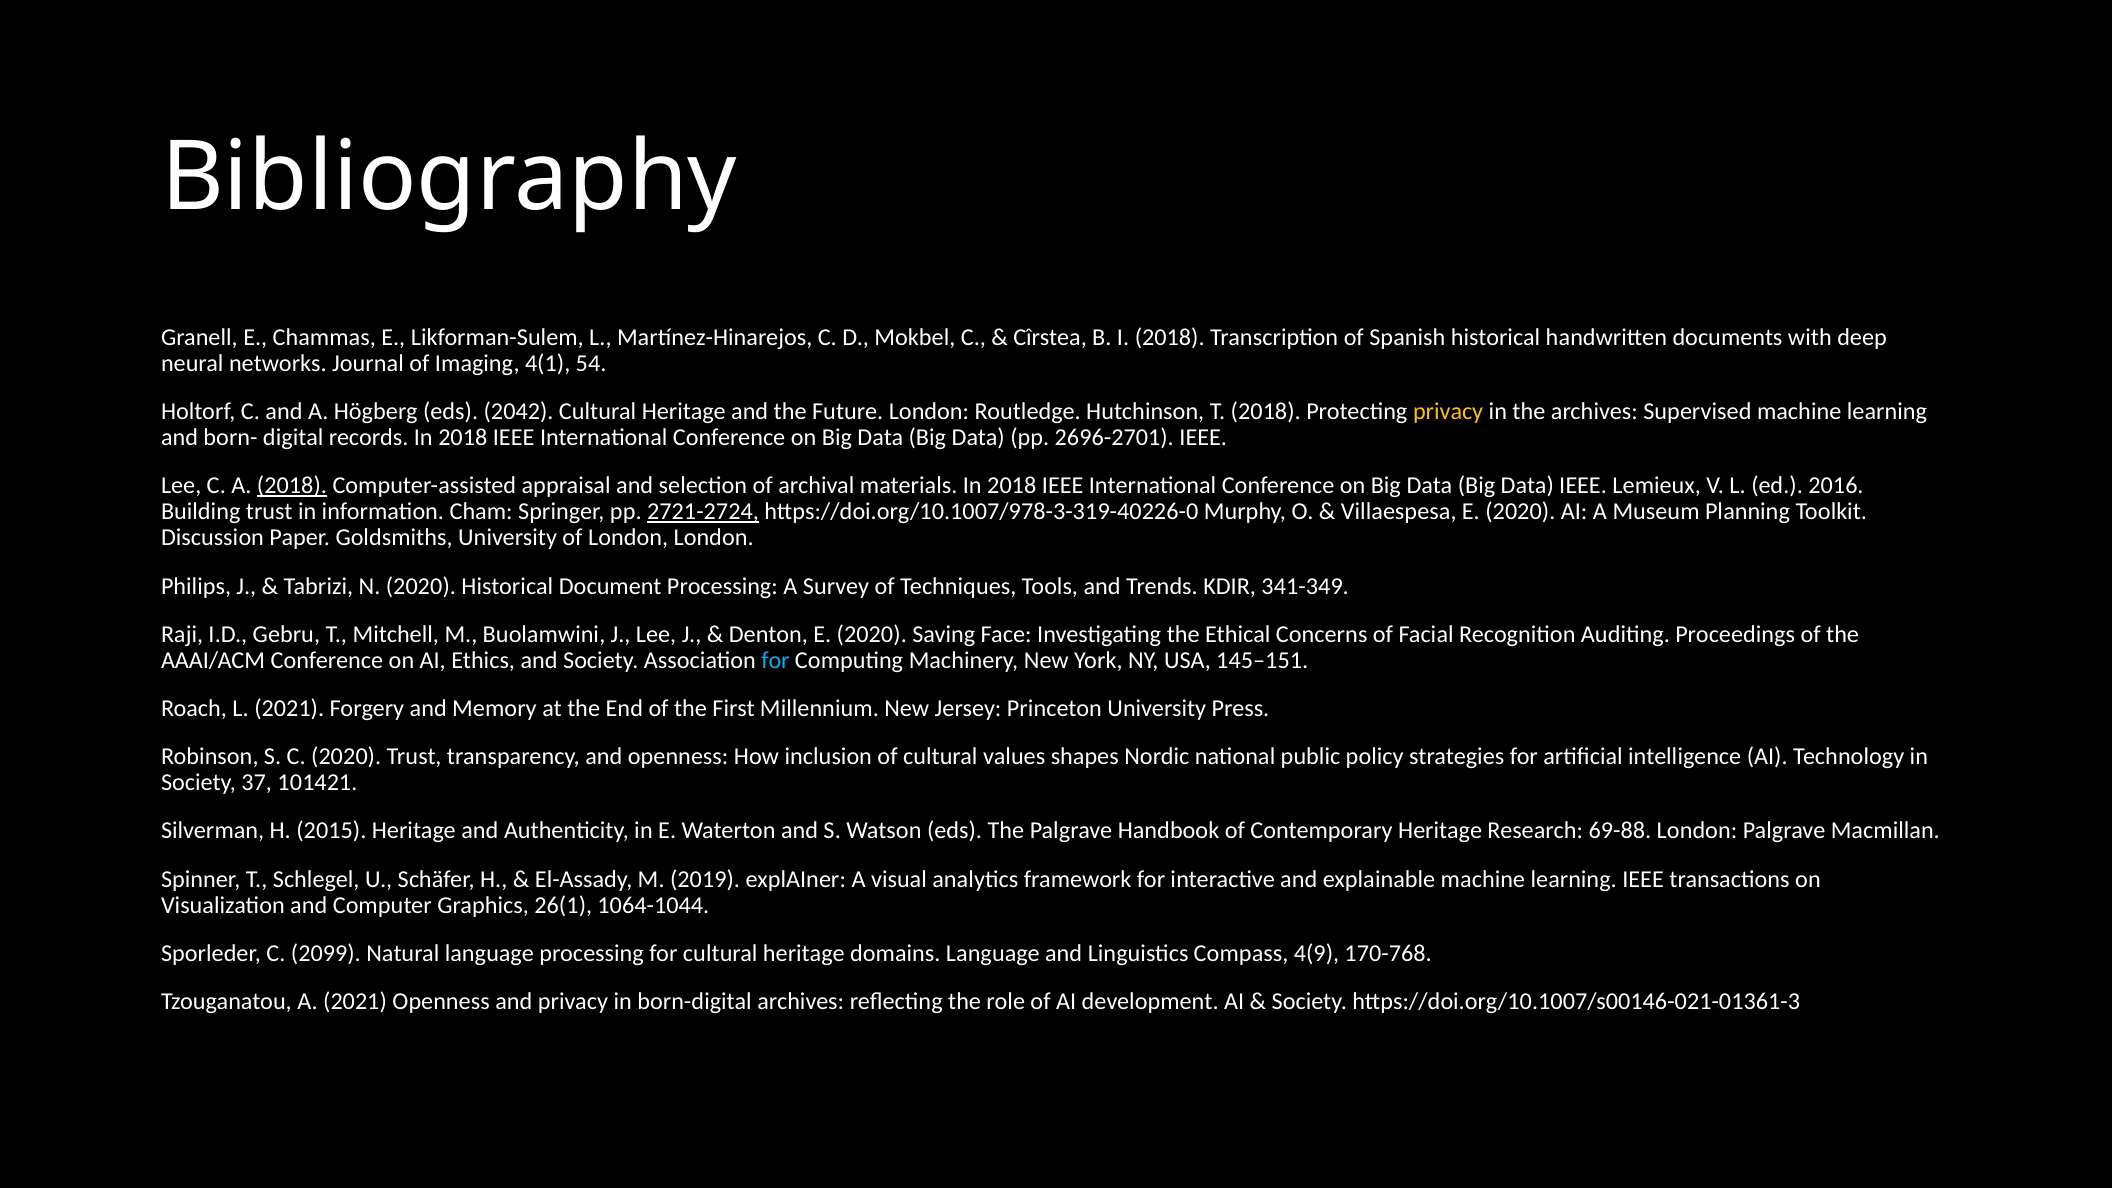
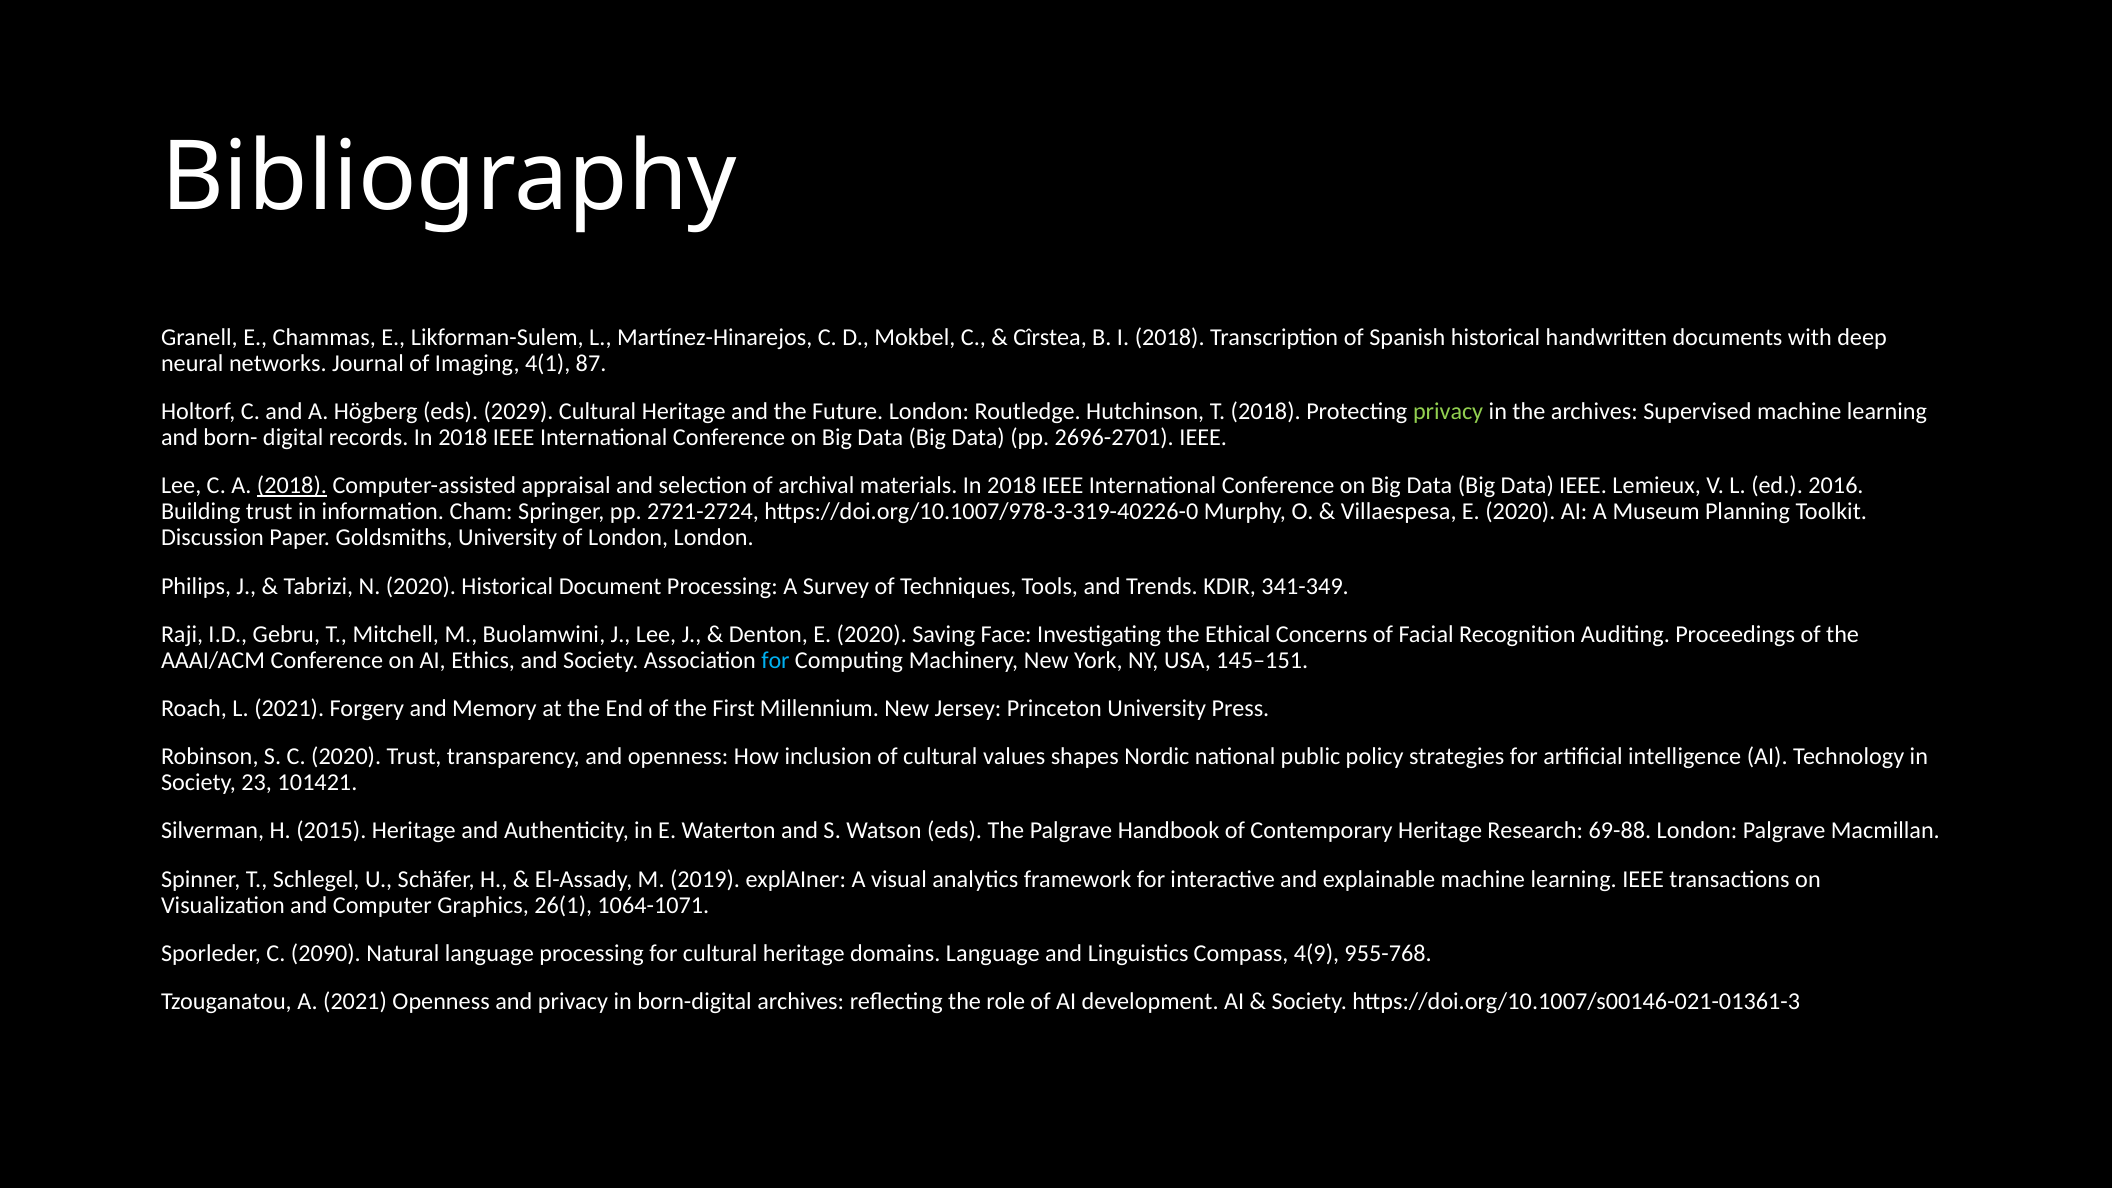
54: 54 -> 87
2042: 2042 -> 2029
privacy at (1448, 411) colour: yellow -> light green
2721-2724 underline: present -> none
37: 37 -> 23
1064-1044: 1064-1044 -> 1064-1071
2099: 2099 -> 2090
170-768: 170-768 -> 955-768
